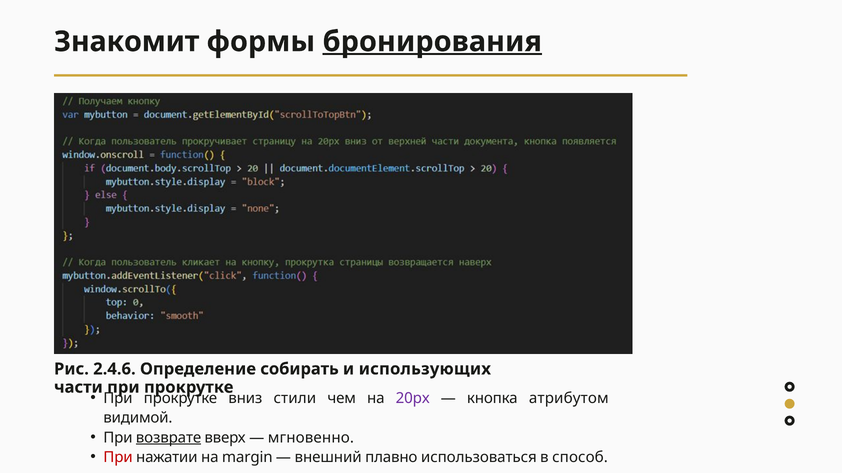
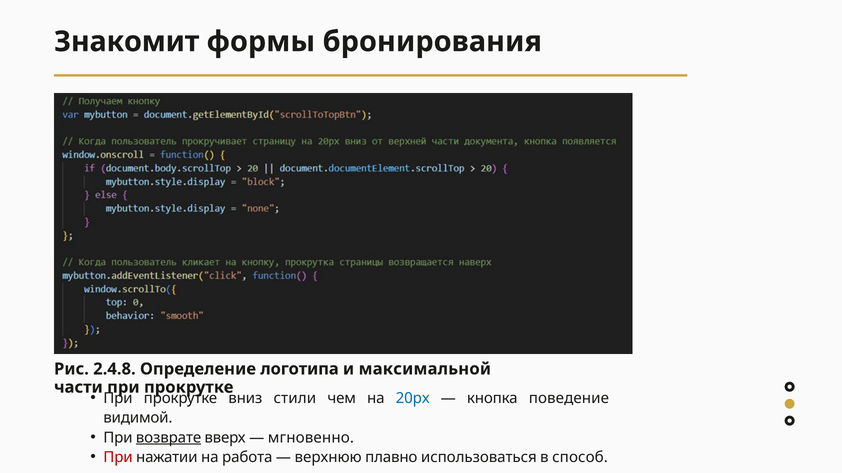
бронирования underline: present -> none
2.4.6: 2.4.6 -> 2.4.8
собирать: собирать -> логотипа
использующих: использующих -> максимальной
20px colour: purple -> blue
атрибутом: атрибутом -> поведение
margin: margin -> работа
внешний: внешний -> верхнюю
